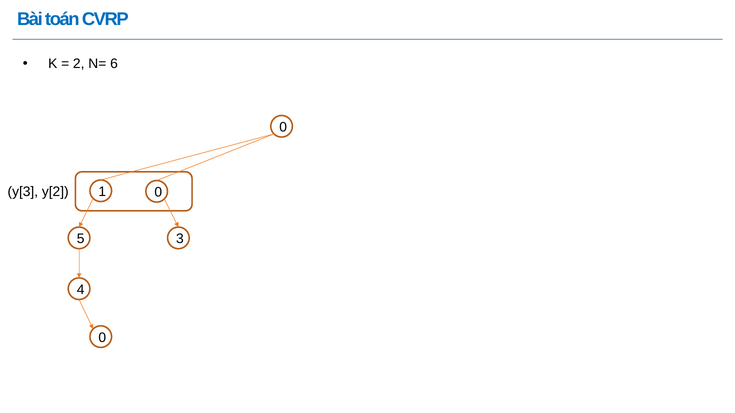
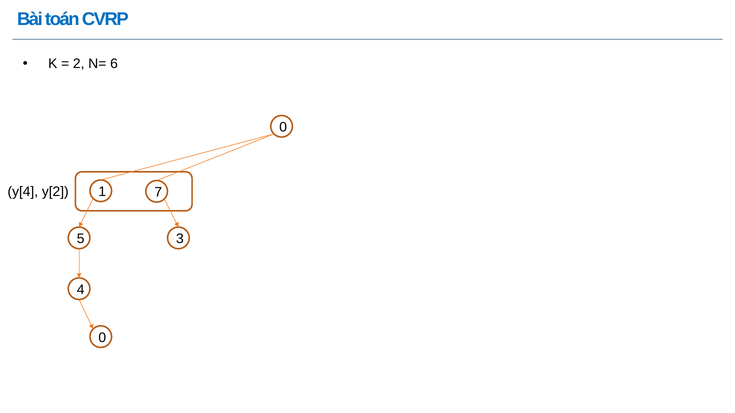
y[3: y[3 -> y[4
y[2 0: 0 -> 7
